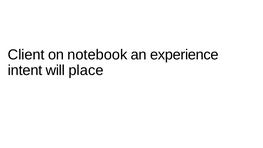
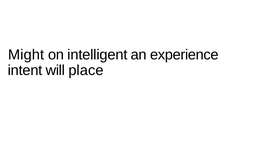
Client: Client -> Might
notebook: notebook -> intelligent
